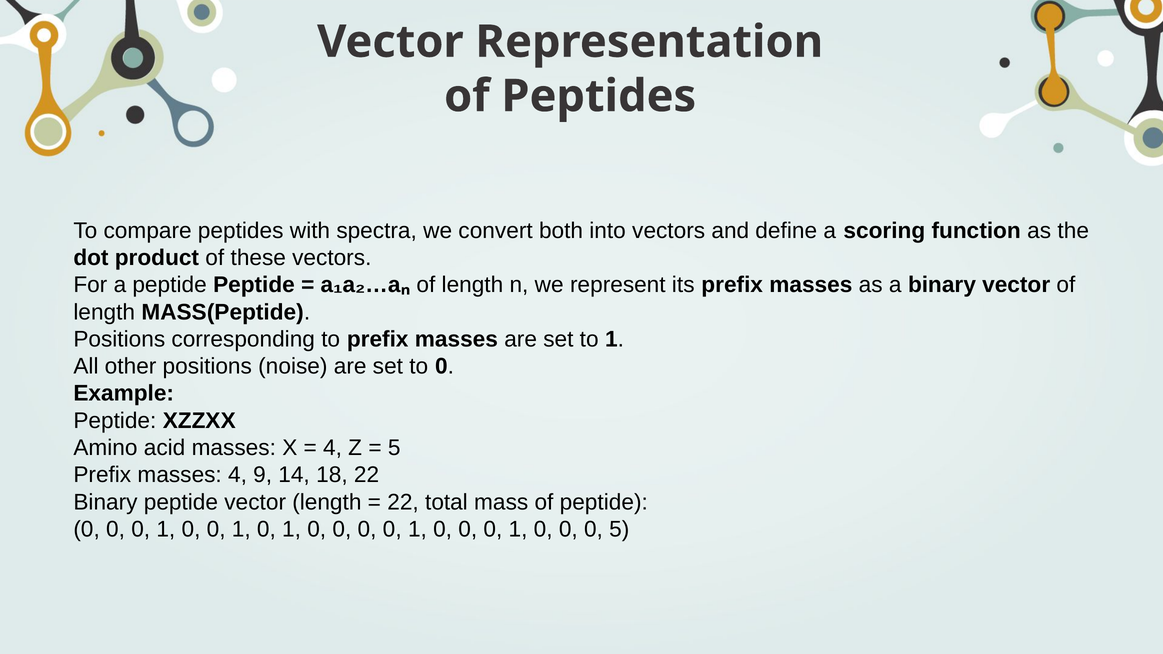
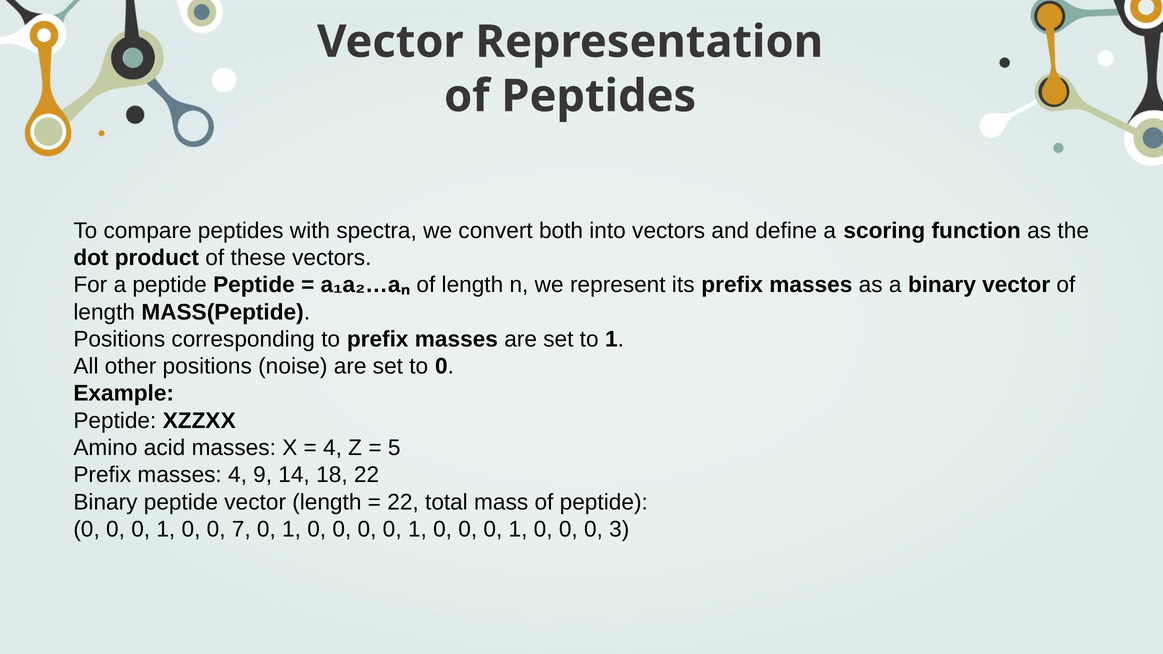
1 0 0 1: 1 -> 7
0 5: 5 -> 3
